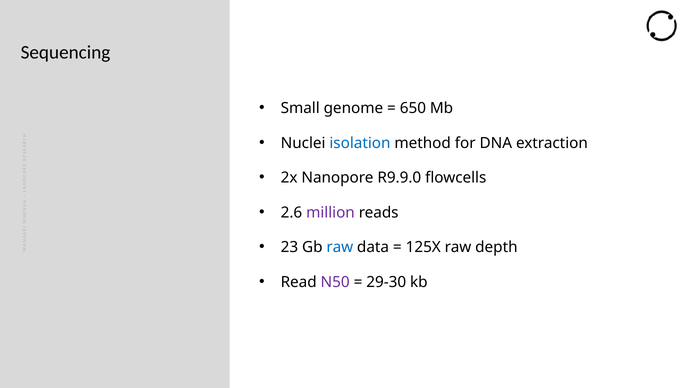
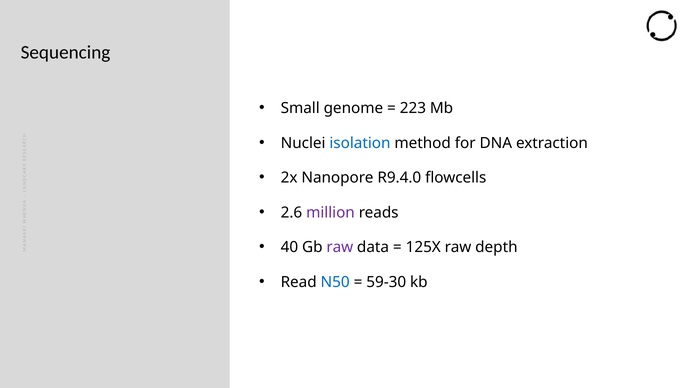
650: 650 -> 223
R9.9.0: R9.9.0 -> R9.4.0
23: 23 -> 40
raw at (340, 247) colour: blue -> purple
N50 colour: purple -> blue
29-30: 29-30 -> 59-30
